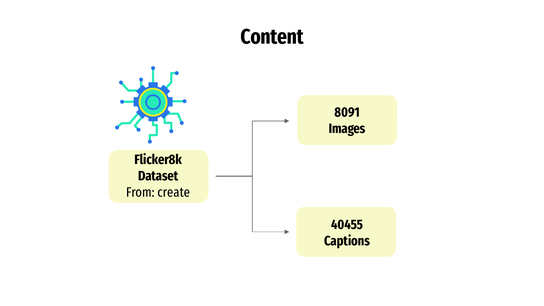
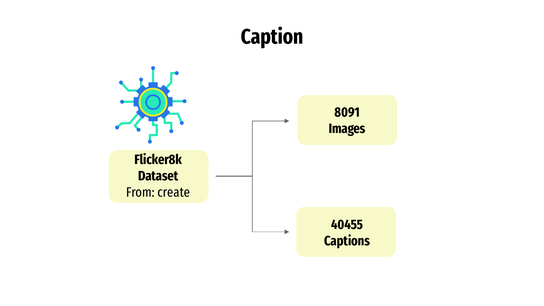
Content: Content -> Caption
